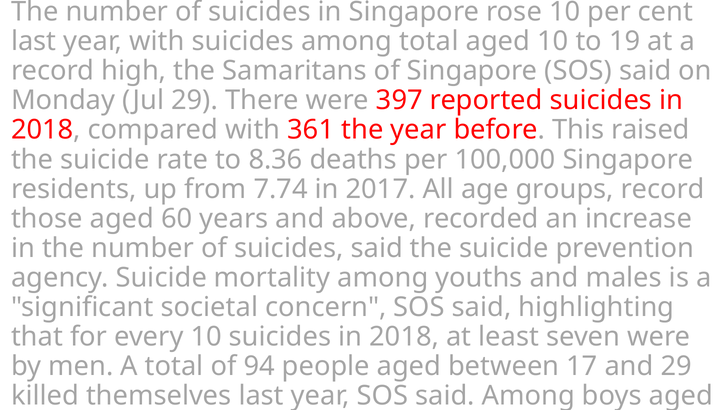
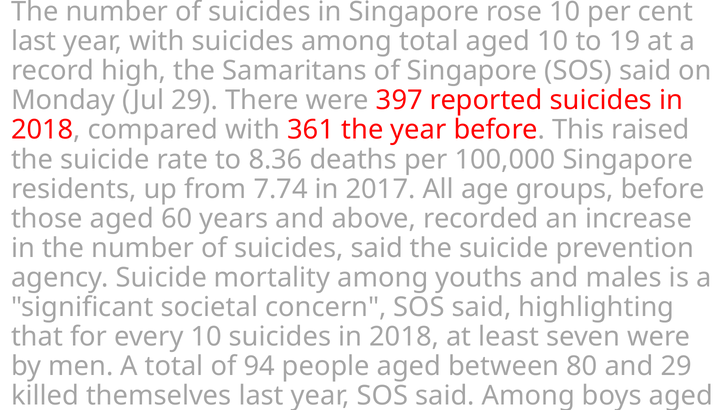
groups record: record -> before
17: 17 -> 80
